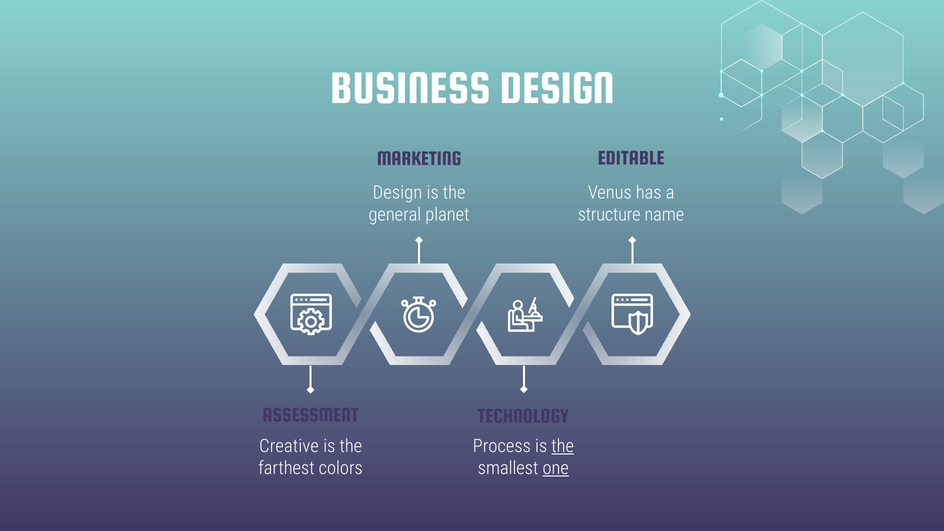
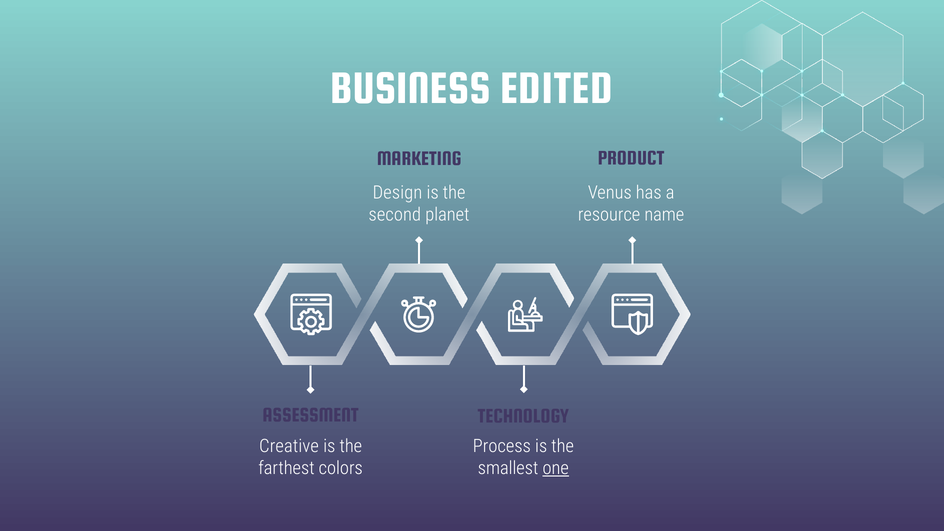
BUSINESS DESIGN: DESIGN -> EDITED
EDITABLE: EDITABLE -> PRODUCT
structure: structure -> resource
general: general -> second
the at (563, 446) underline: present -> none
